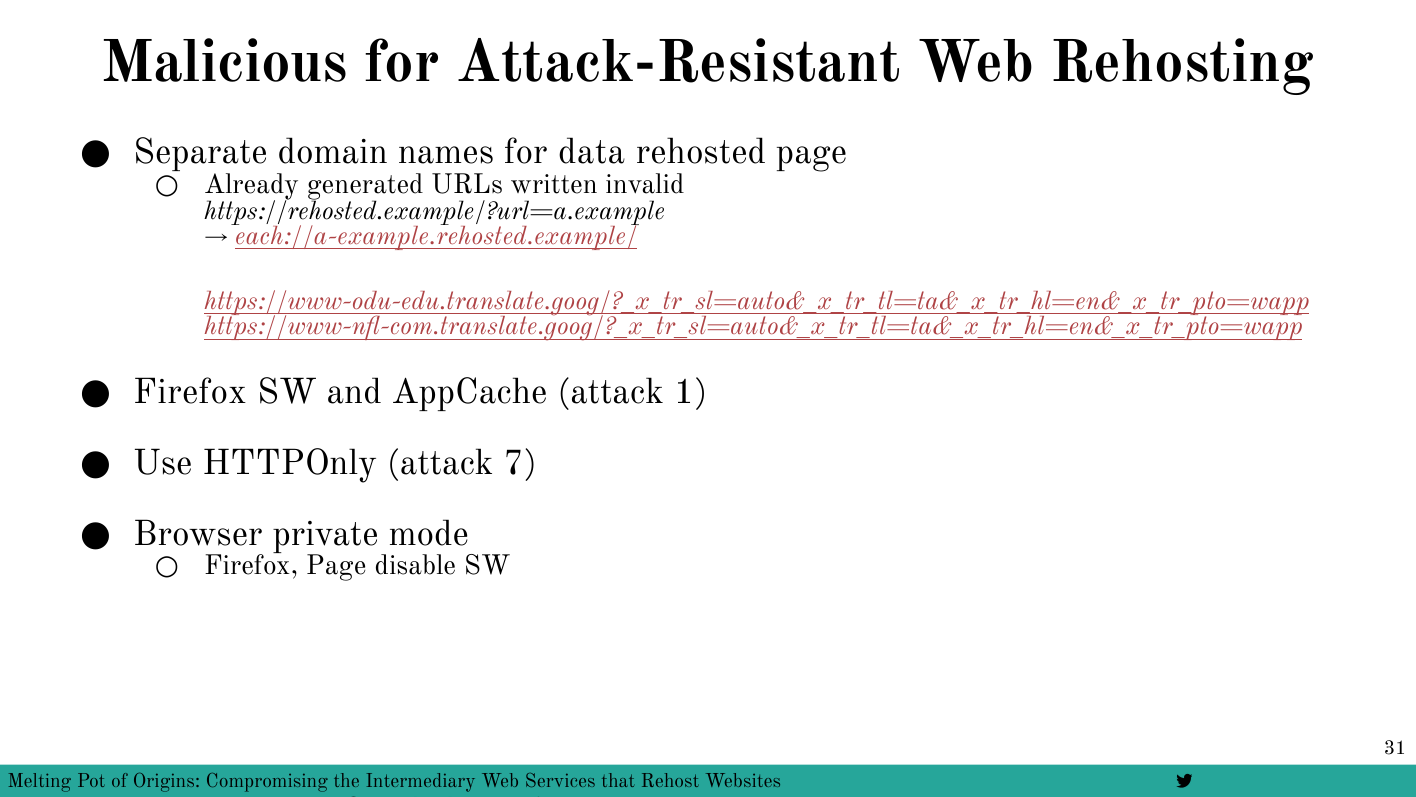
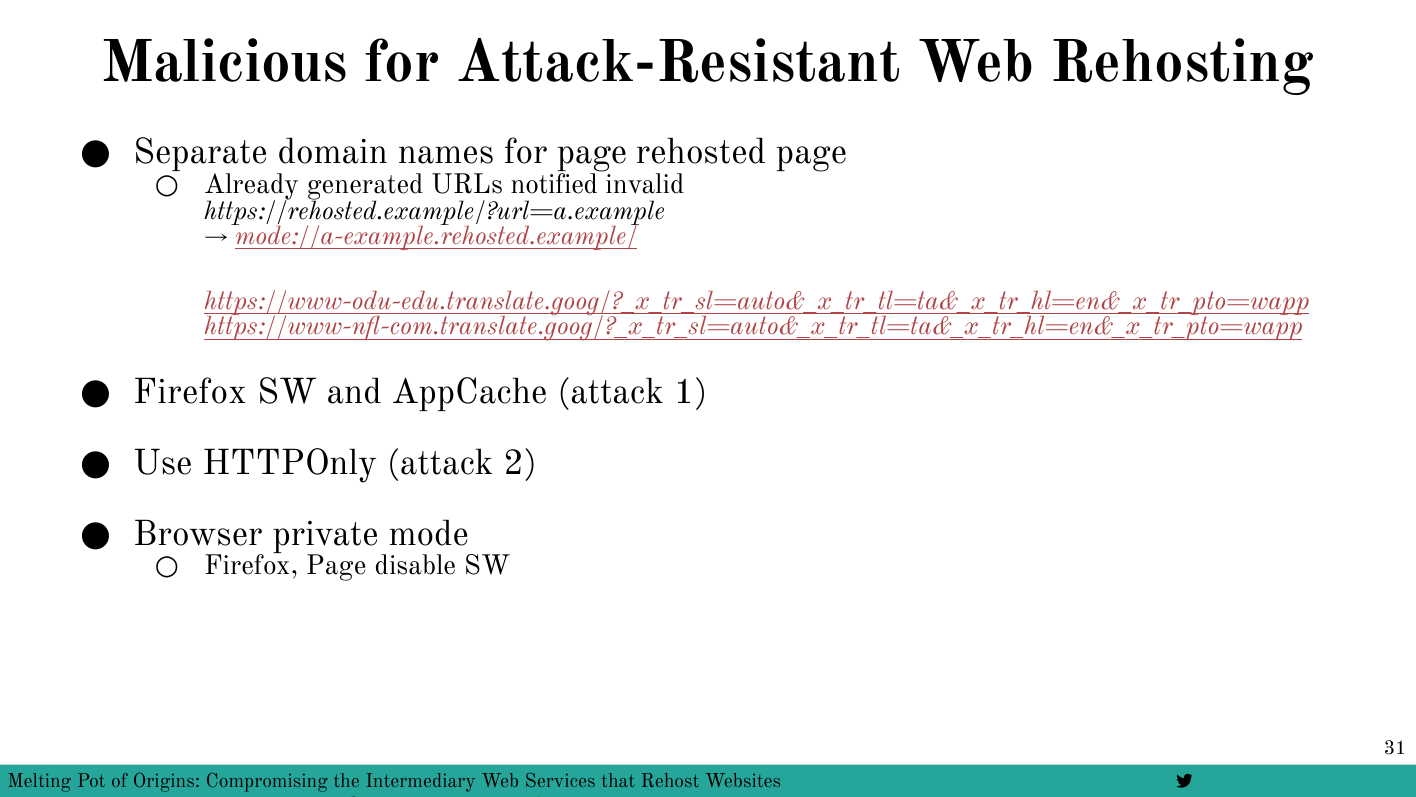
for data: data -> page
written: written -> notified
each://a-example.rehosted.example/: each://a-example.rehosted.example/ -> mode://a-example.rehosted.example/
7: 7 -> 2
